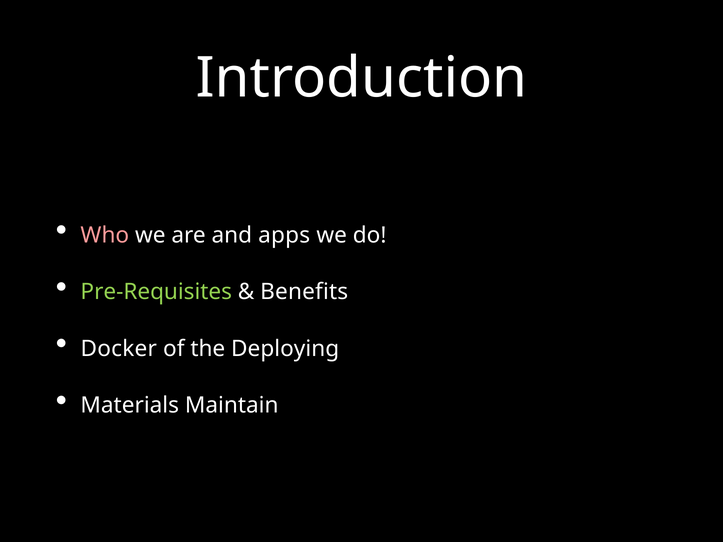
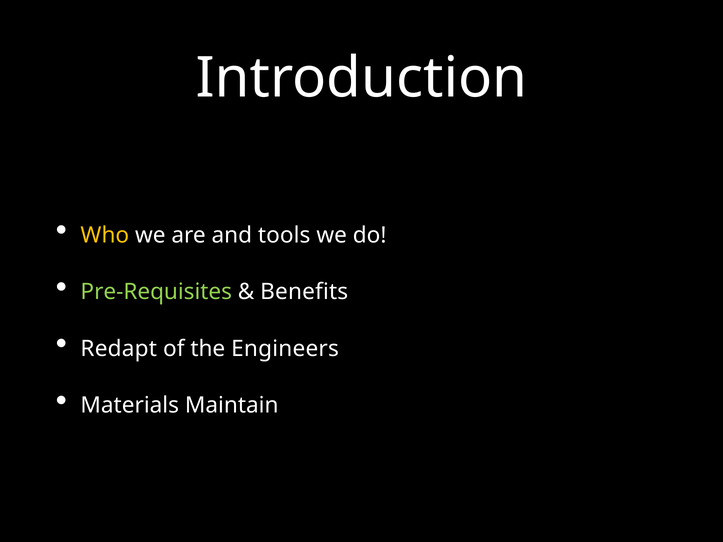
Who colour: pink -> yellow
apps: apps -> tools
Docker: Docker -> Redapt
Deploying: Deploying -> Engineers
